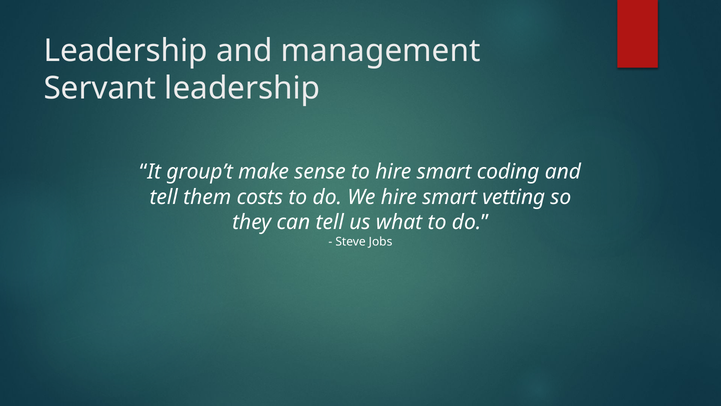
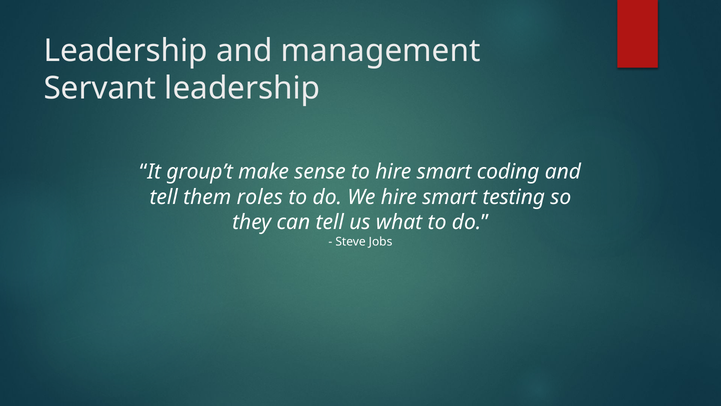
costs: costs -> roles
vetting: vetting -> testing
